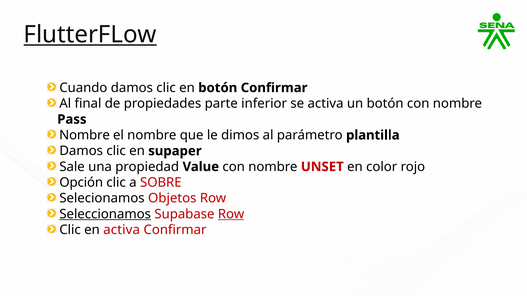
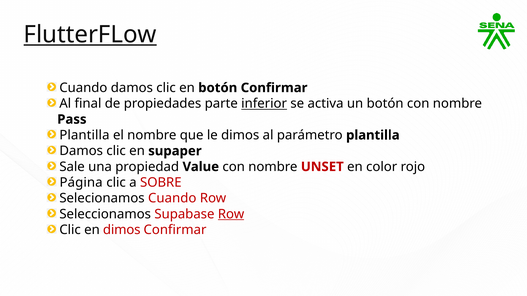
inferior underline: none -> present
Nombre at (85, 135): Nombre -> Plantilla
Opción: Opción -> Página
Selecionamos Objetos: Objetos -> Cuando
Seleccionamos underline: present -> none
en activa: activa -> dimos
